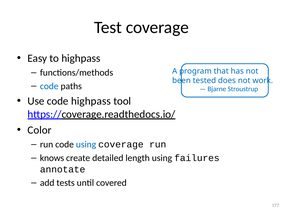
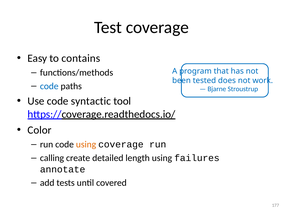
to highpass: highpass -> contains
code highpass: highpass -> syntactic
using at (86, 145) colour: blue -> orange
knows: knows -> calling
